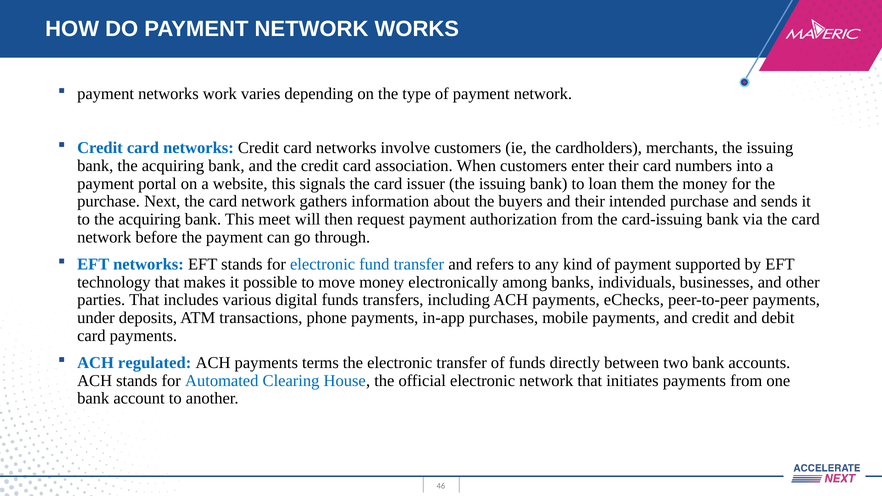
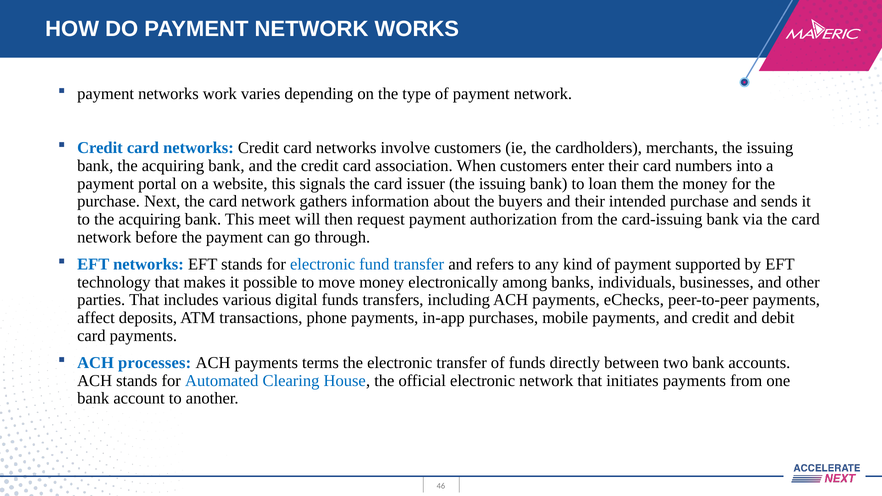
under: under -> affect
regulated: regulated -> processes
